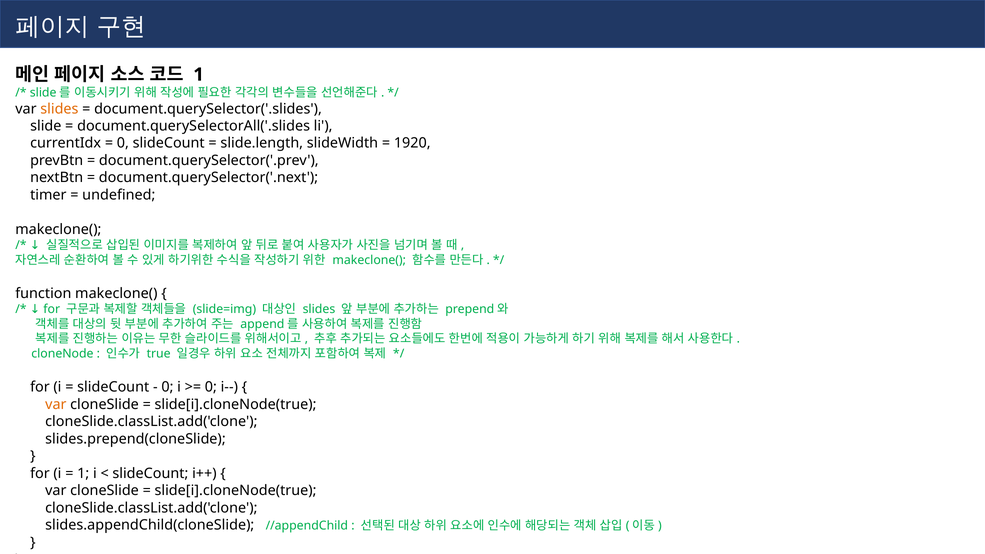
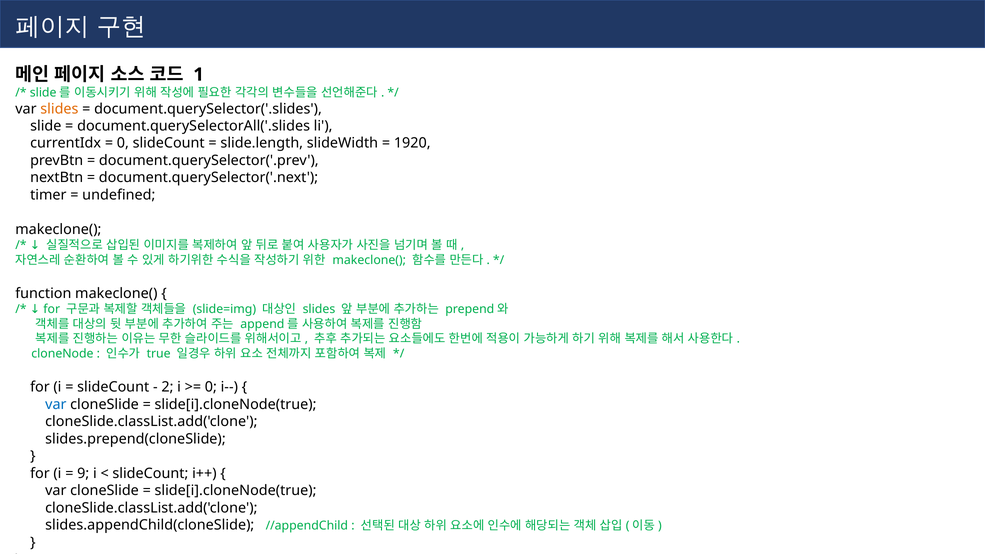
0 at (167, 387): 0 -> 2
var at (56, 404) colour: orange -> blue
1 at (83, 473): 1 -> 9
